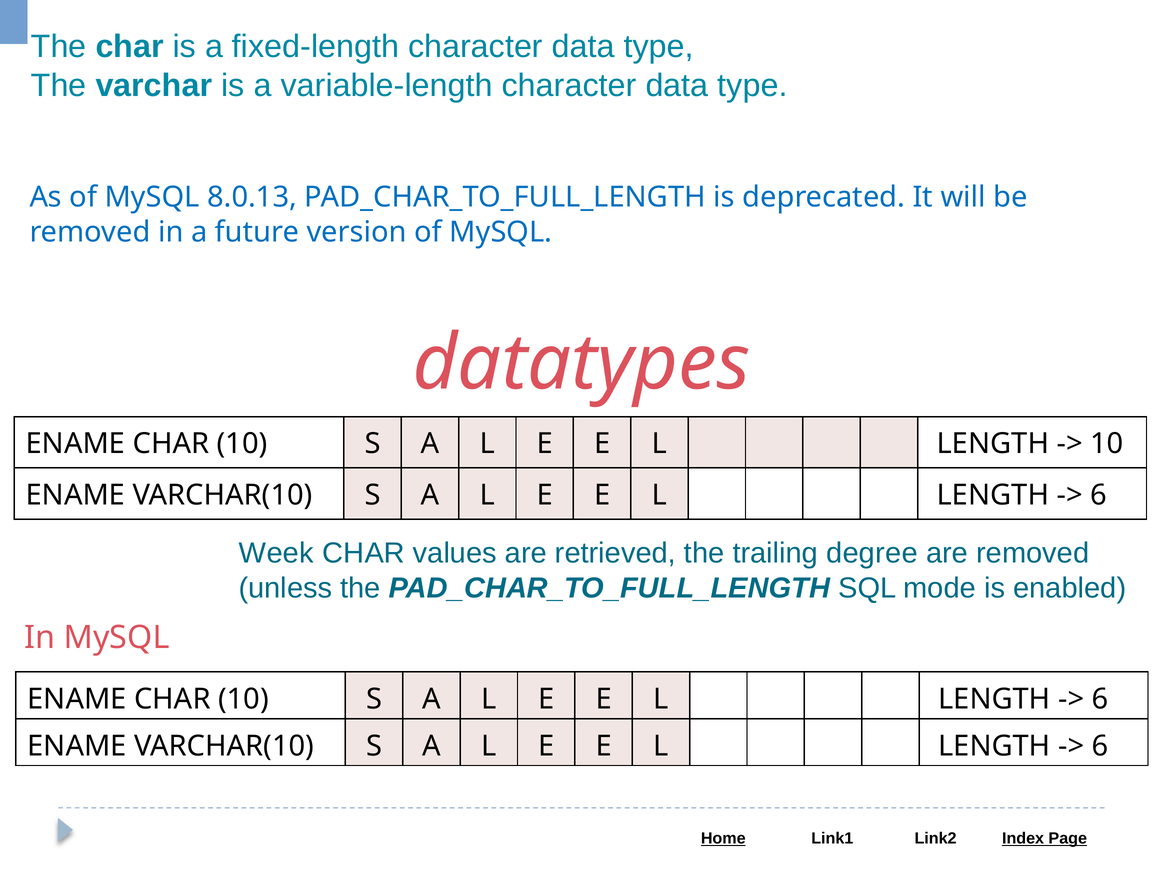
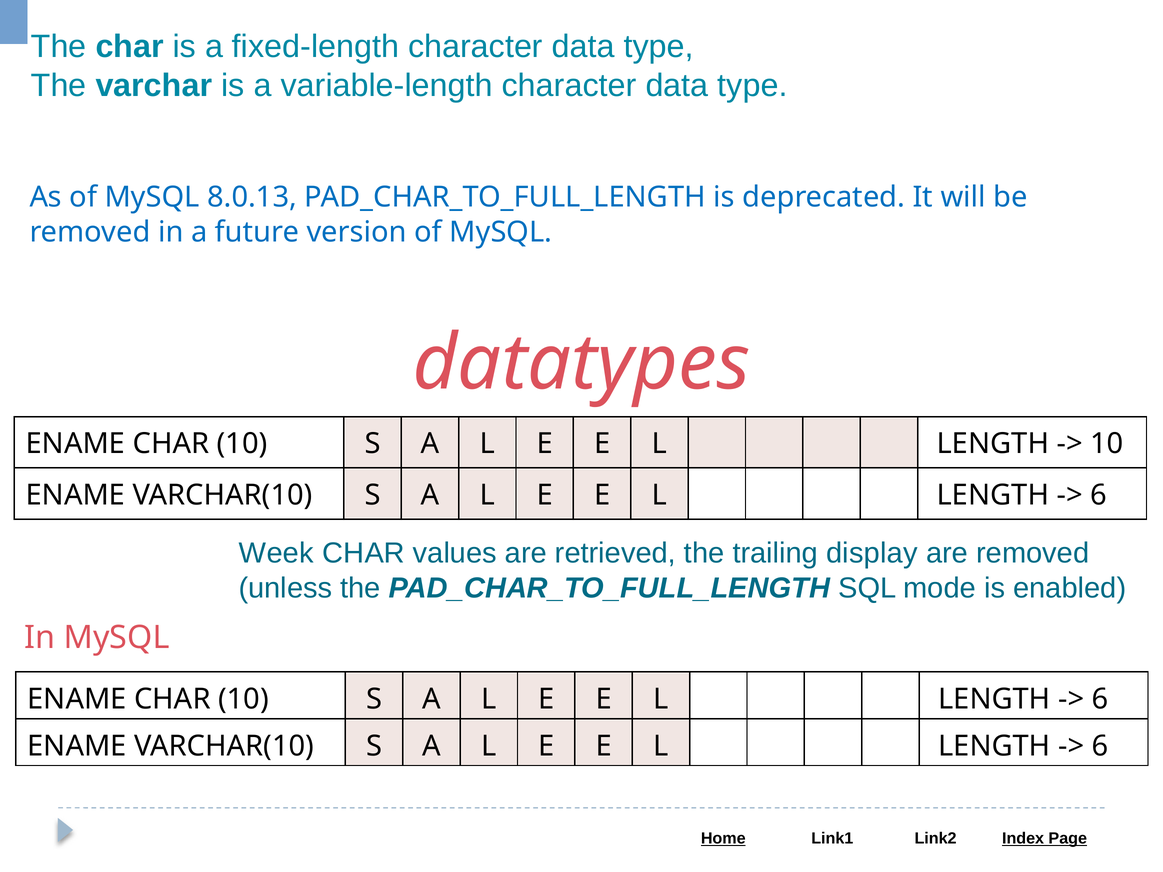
degree: degree -> display
